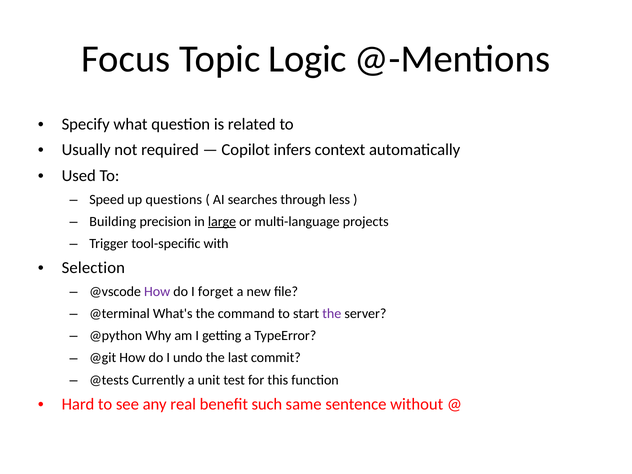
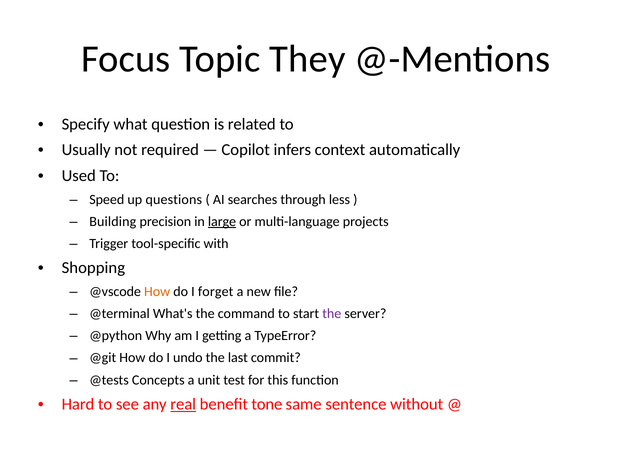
Logic: Logic -> They
Selection: Selection -> Shopping
How at (157, 292) colour: purple -> orange
Currently: Currently -> Concepts
real underline: none -> present
such: such -> tone
